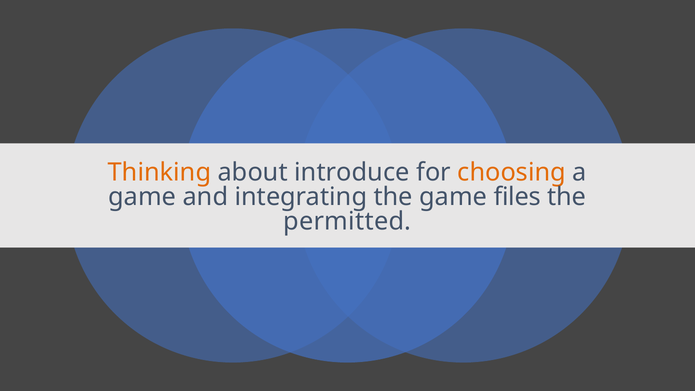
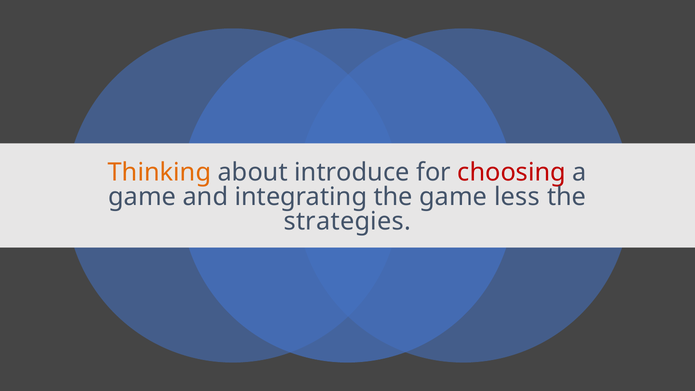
choosing colour: orange -> red
files: files -> less
permitted: permitted -> strategies
